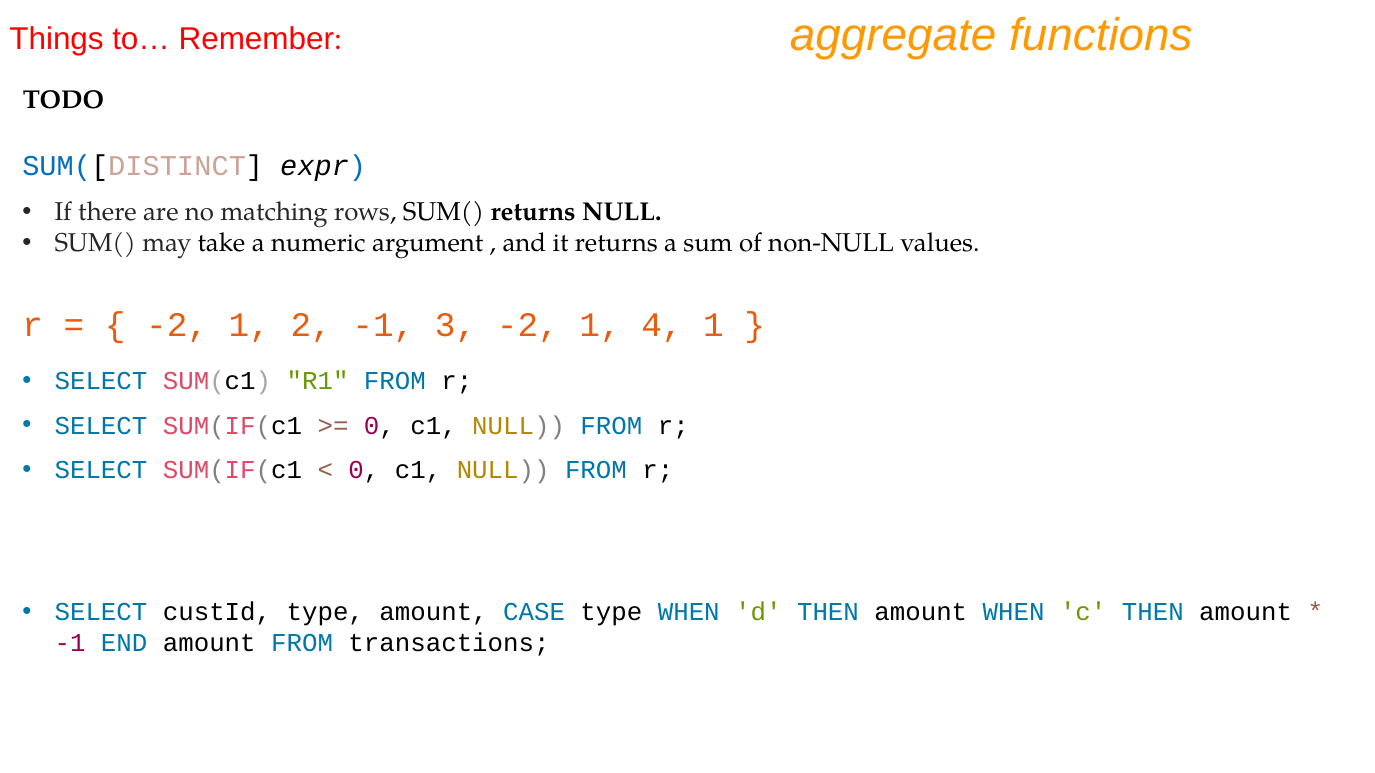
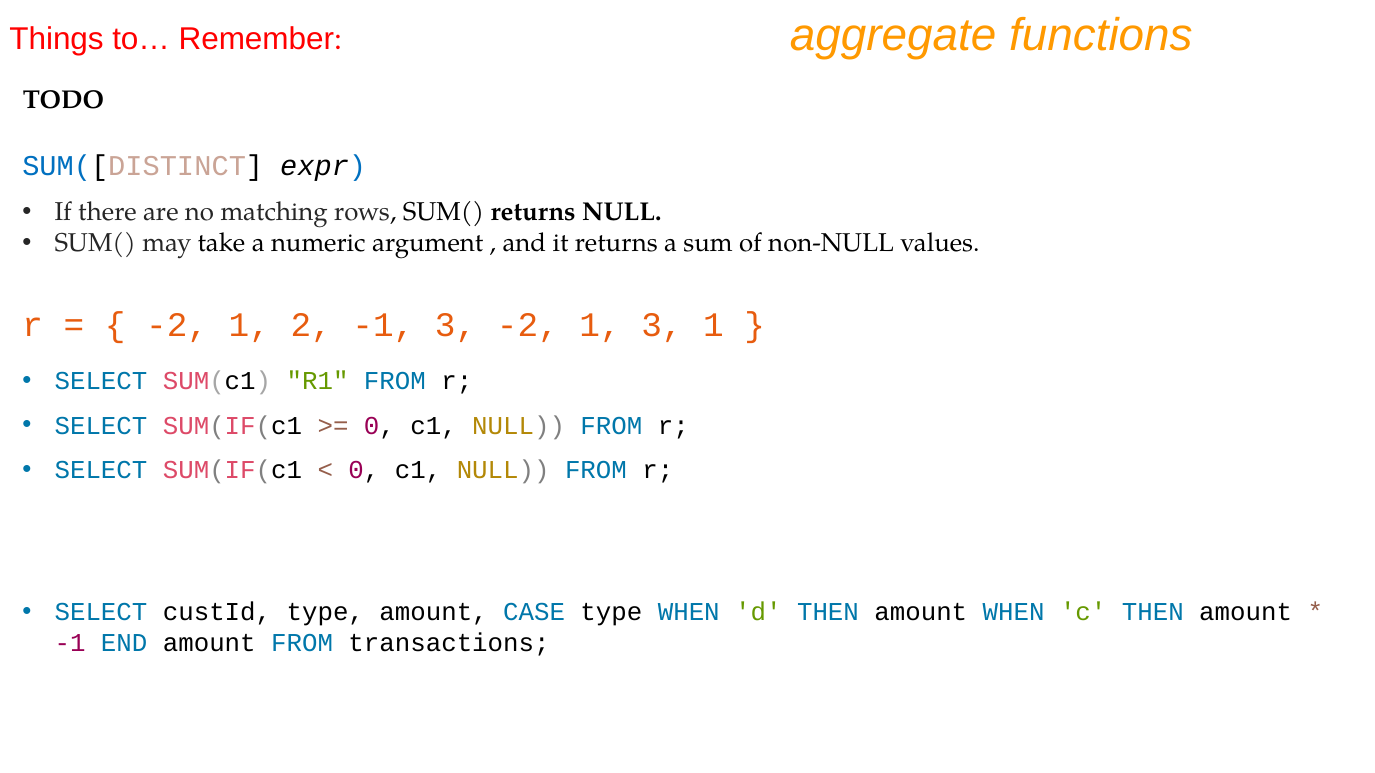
1 4: 4 -> 3
